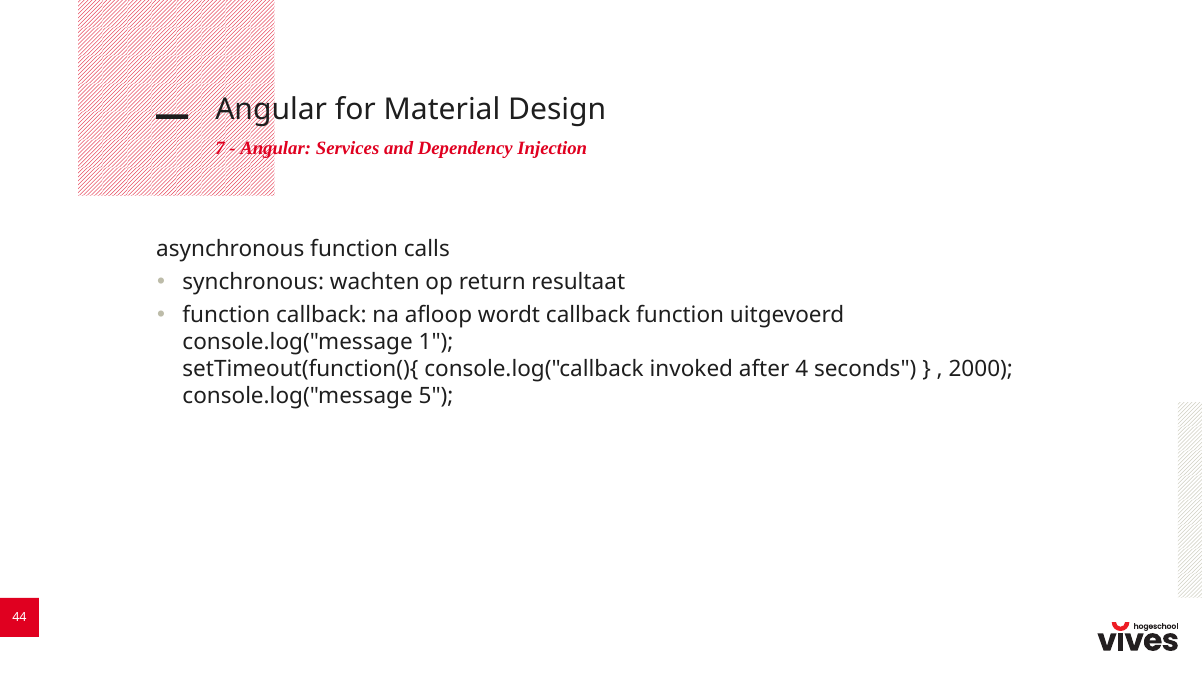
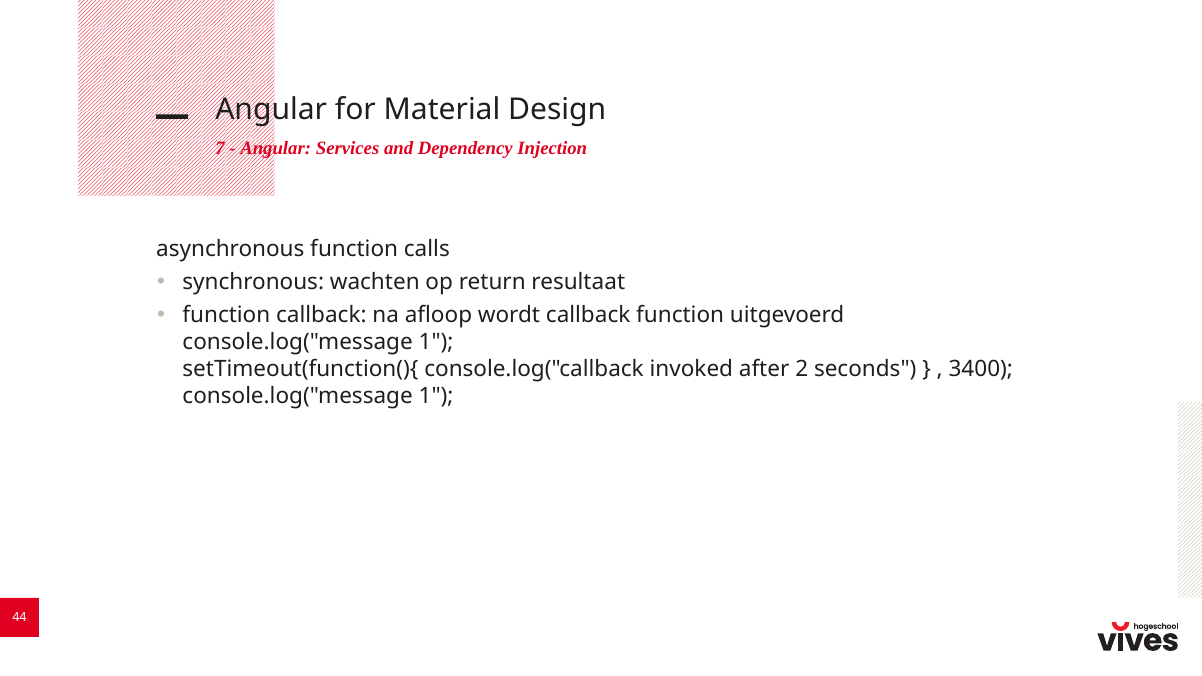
4: 4 -> 2
2000: 2000 -> 3400
5 at (436, 396): 5 -> 1
